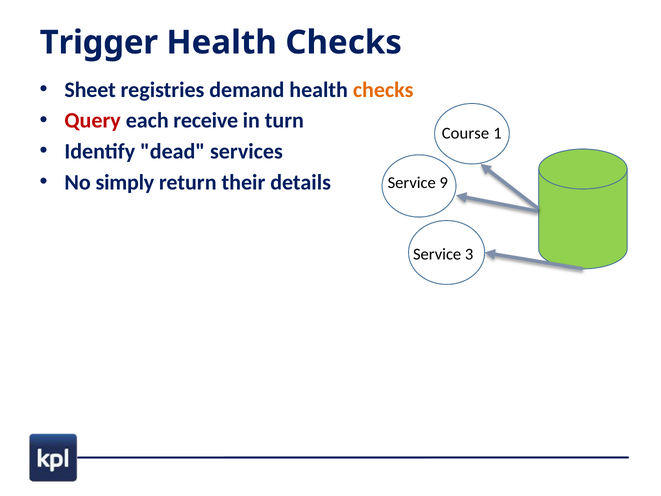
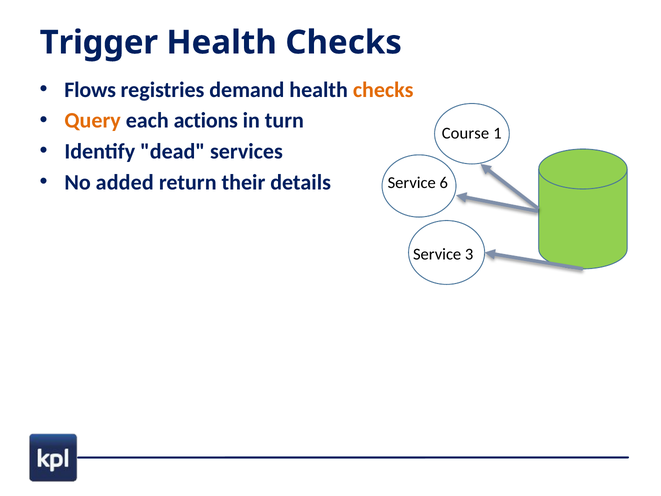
Sheet: Sheet -> Flows
Query colour: red -> orange
receive: receive -> actions
simply: simply -> added
9: 9 -> 6
